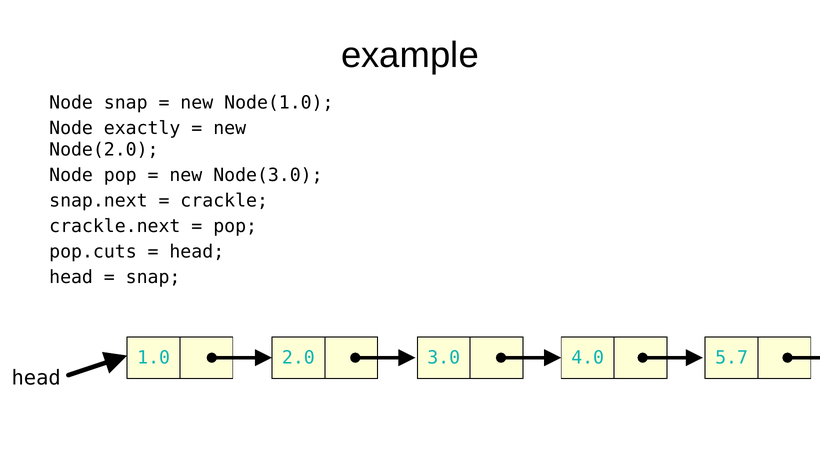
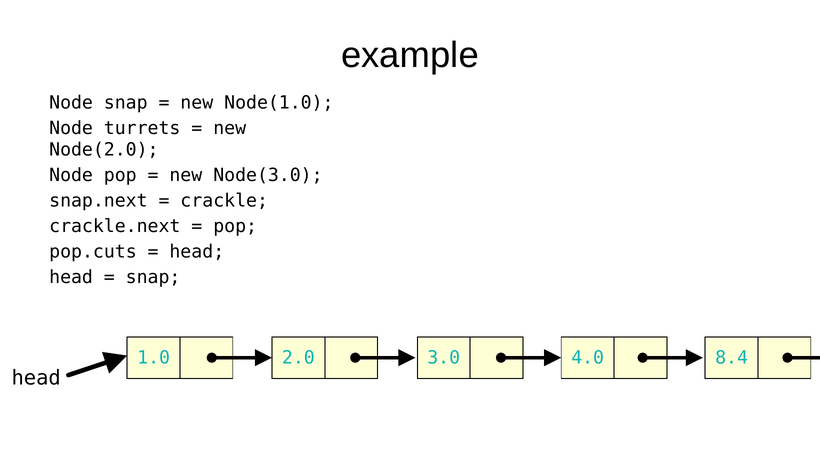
exactly: exactly -> turrets
5.7: 5.7 -> 8.4
